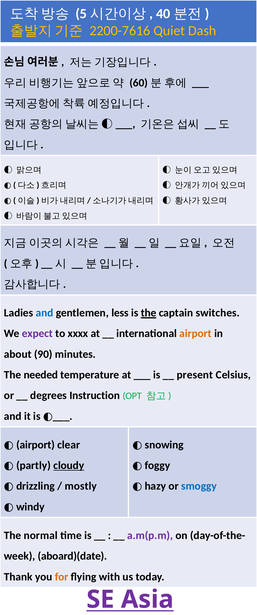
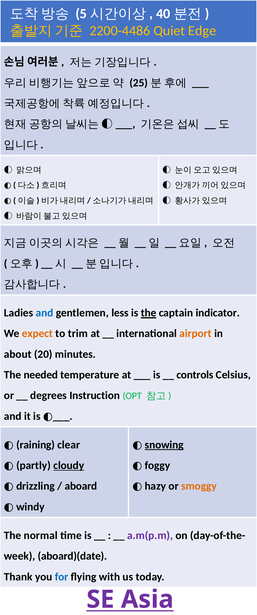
2200-7616: 2200-7616 -> 2200-4486
Dash: Dash -> Edge
60: 60 -> 25
switches: switches -> indicator
expect colour: purple -> orange
xxxx: xxxx -> trim
90: 90 -> 20
present: present -> controls
airport at (36, 445): airport -> raining
snowing underline: none -> present
mostly: mostly -> aboard
smoggy colour: blue -> orange
for colour: orange -> blue
